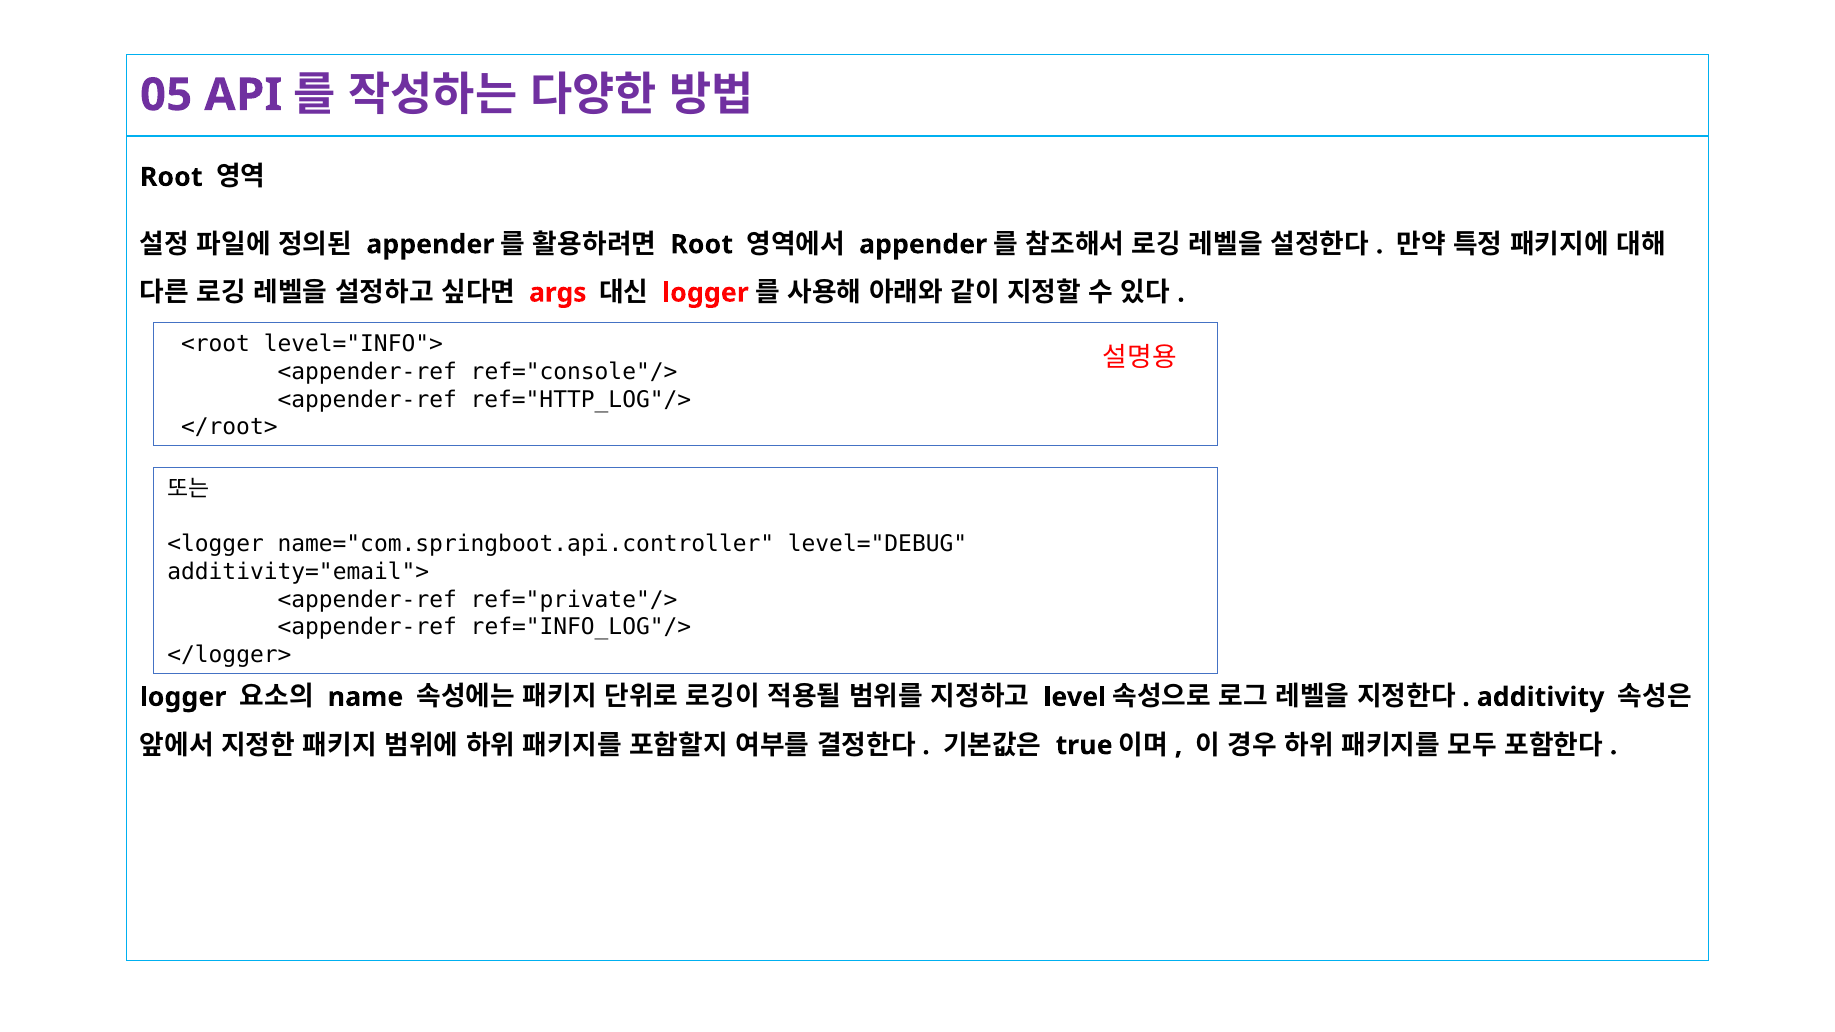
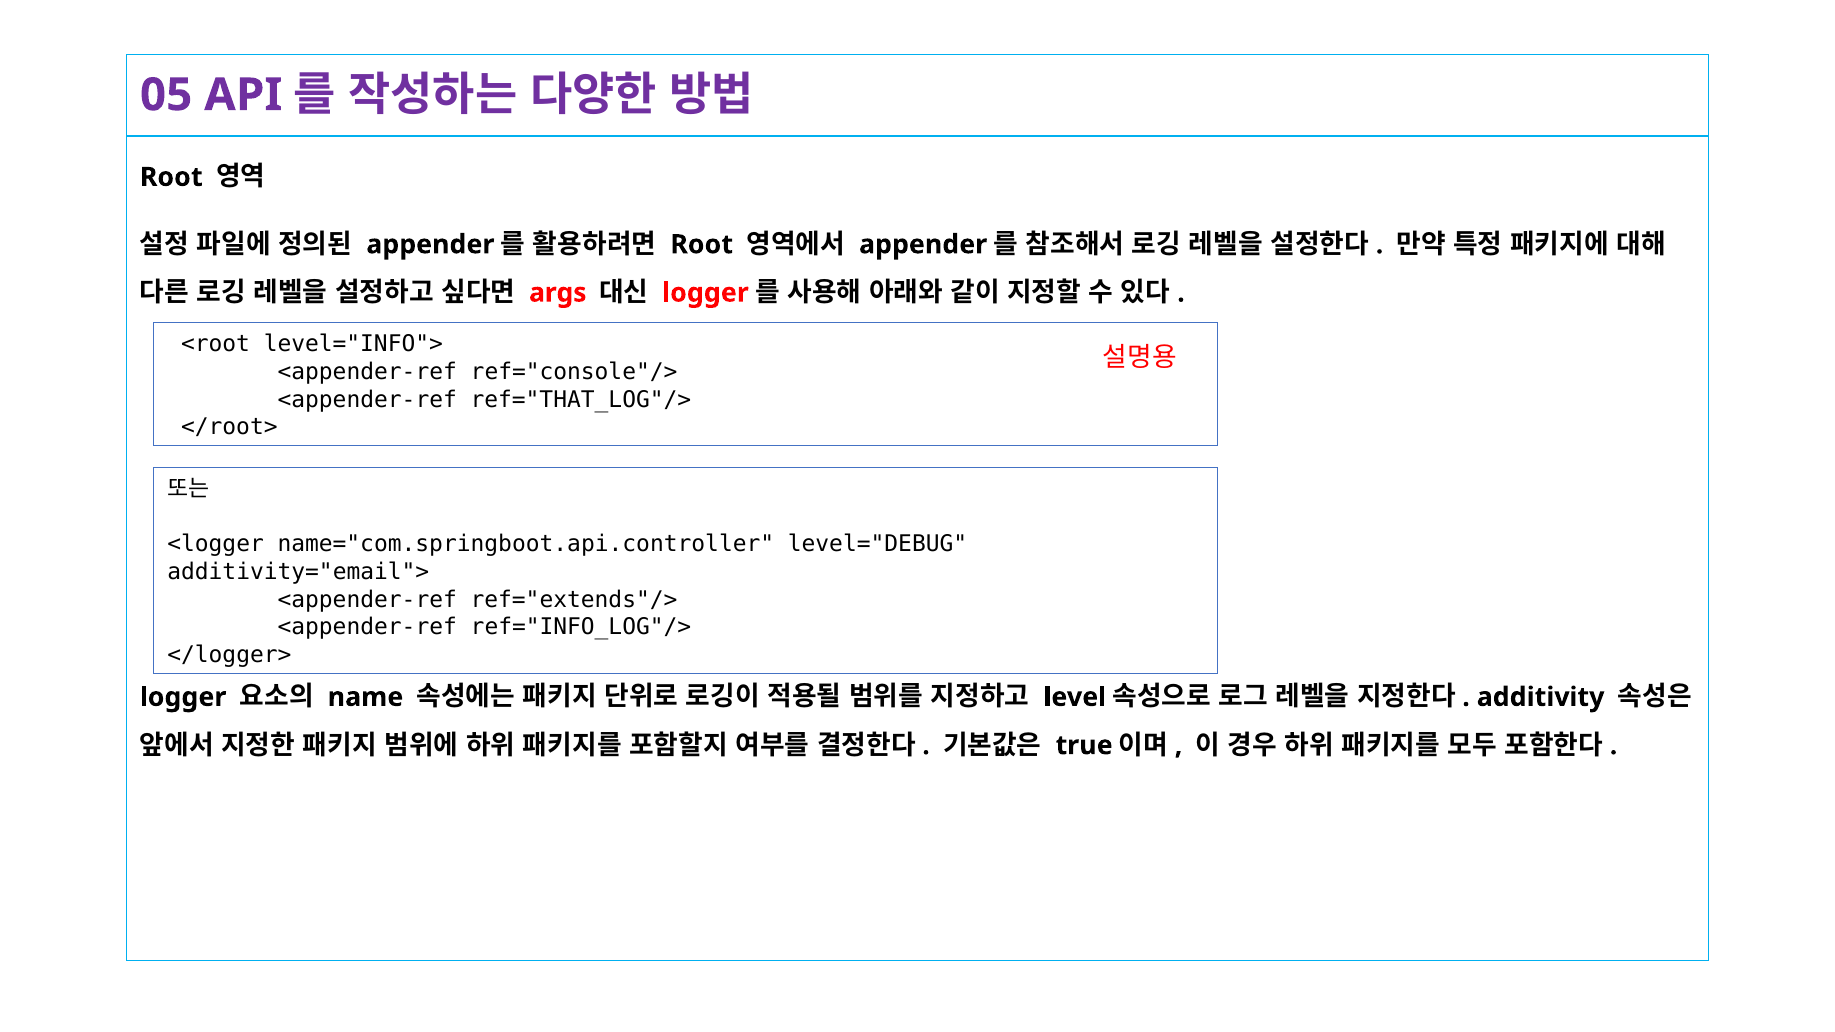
ref="HTTP_LOG"/>: ref="HTTP_LOG"/> -> ref="THAT_LOG"/>
ref="private"/>: ref="private"/> -> ref="extends"/>
